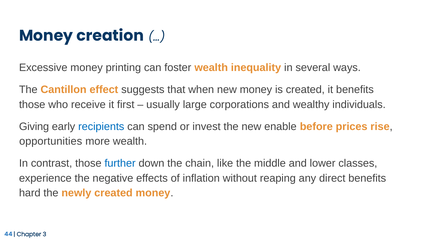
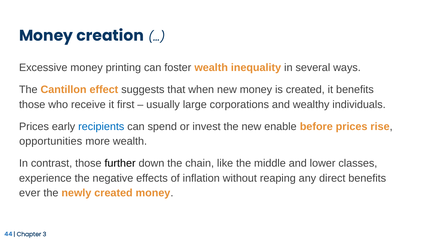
Giving at (34, 127): Giving -> Prices
further colour: blue -> black
hard: hard -> ever
